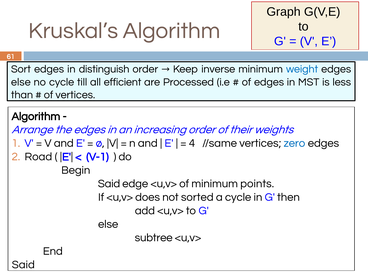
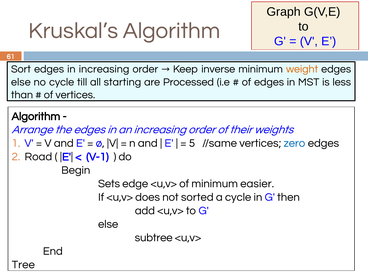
in distinguish: distinguish -> increasing
weight colour: blue -> orange
efficient: efficient -> starting
4: 4 -> 5
Said at (109, 184): Said -> Sets
points: points -> easier
Said at (23, 265): Said -> Tree
